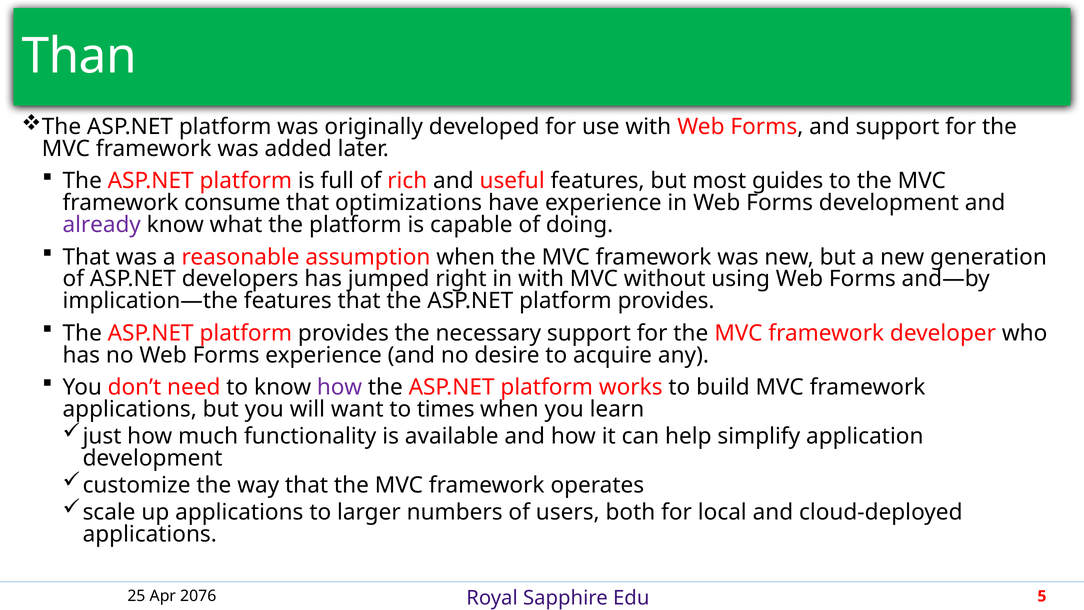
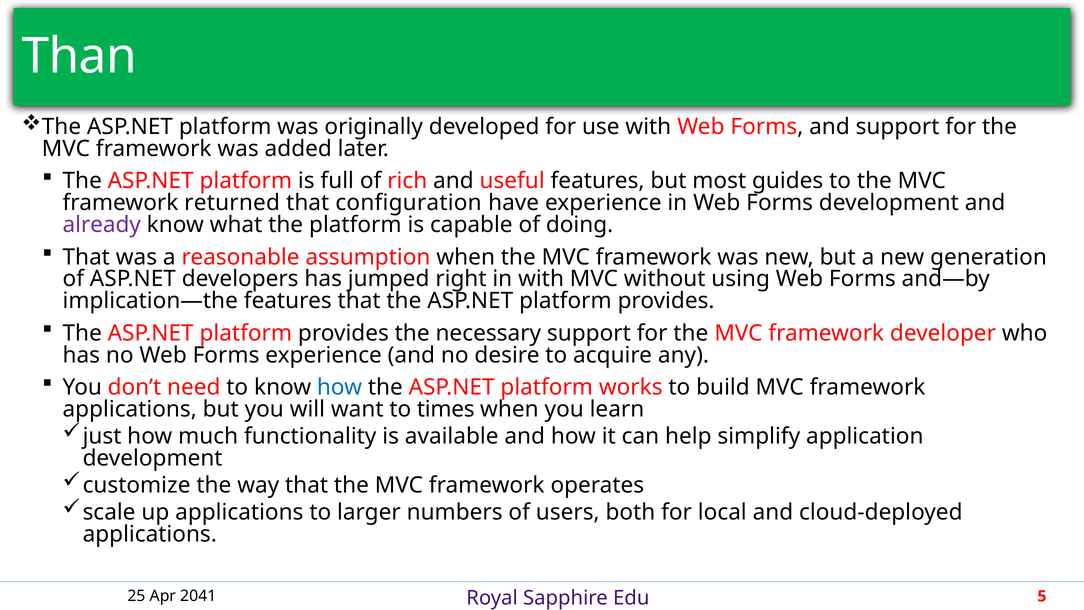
consume: consume -> returned
optimizations: optimizations -> configuration
how at (340, 387) colour: purple -> blue
2076: 2076 -> 2041
